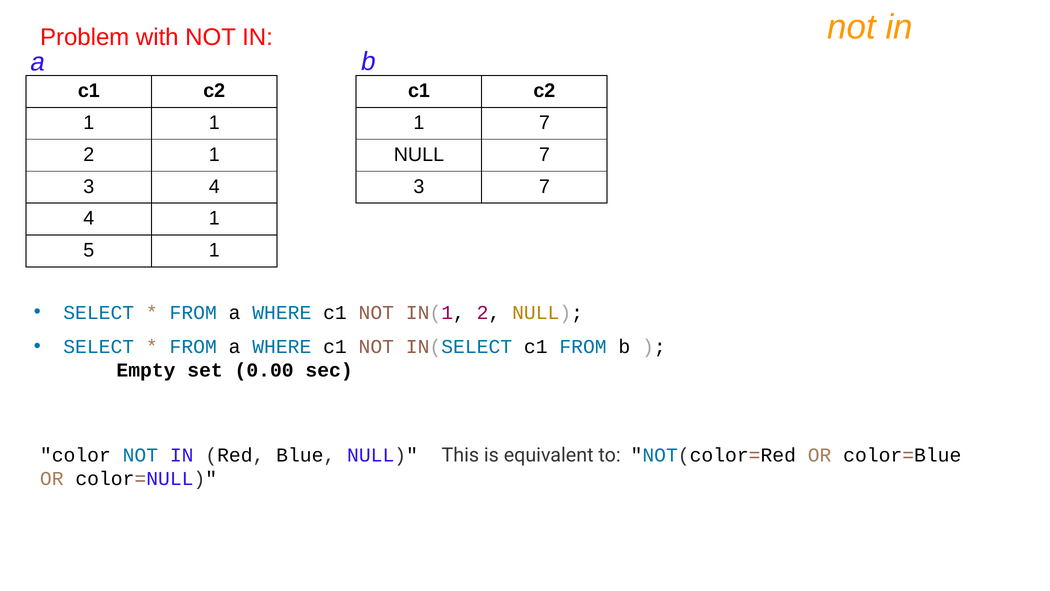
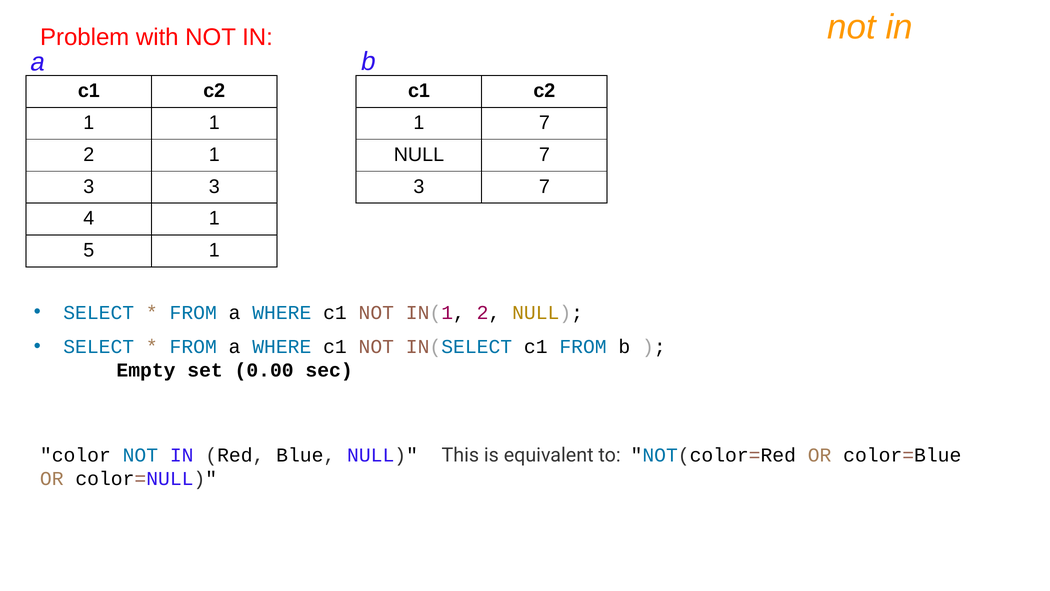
3 4: 4 -> 3
